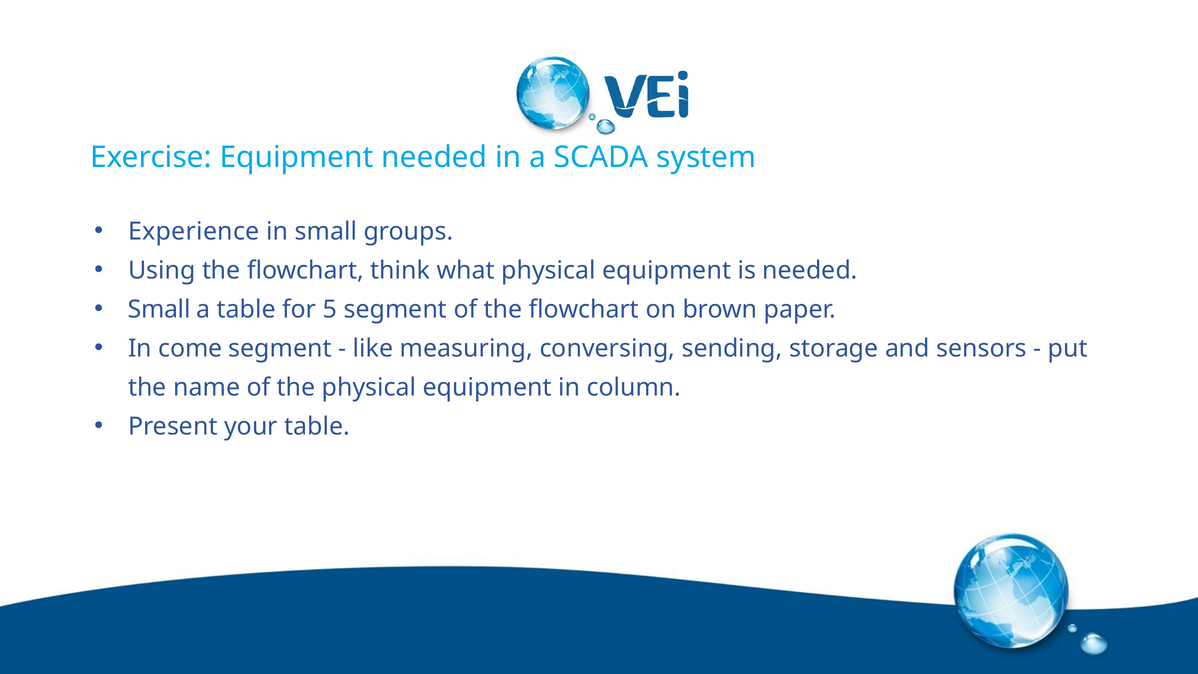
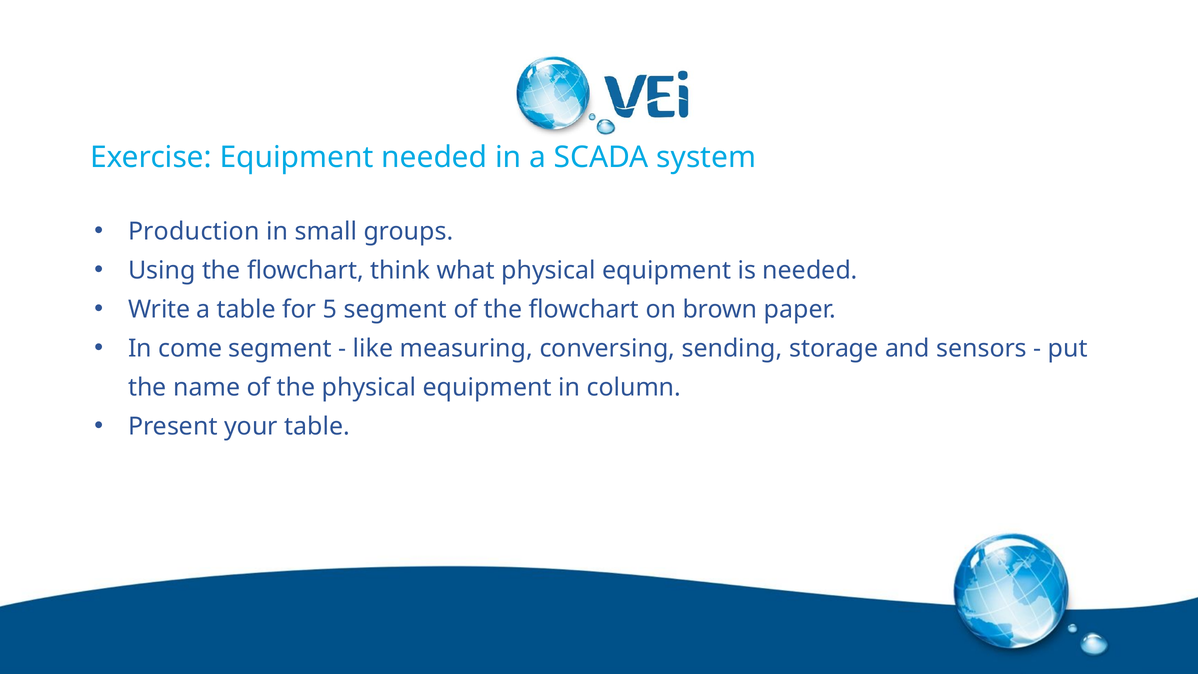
Experience: Experience -> Production
Small at (159, 309): Small -> Write
